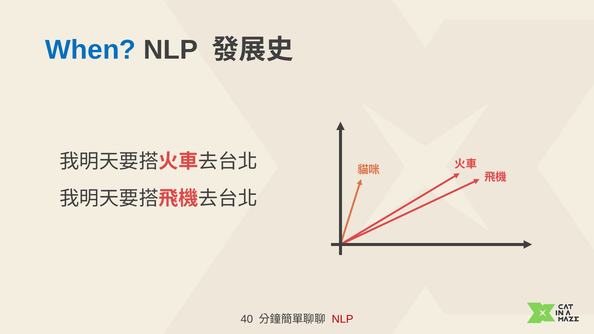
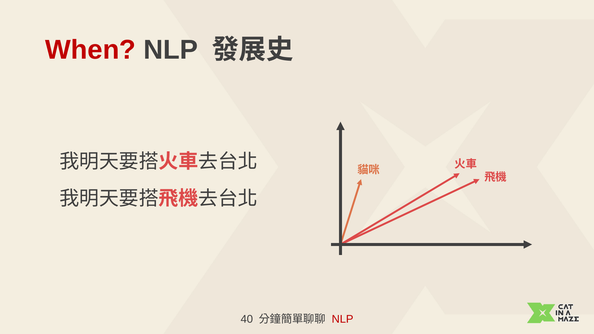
When colour: blue -> red
